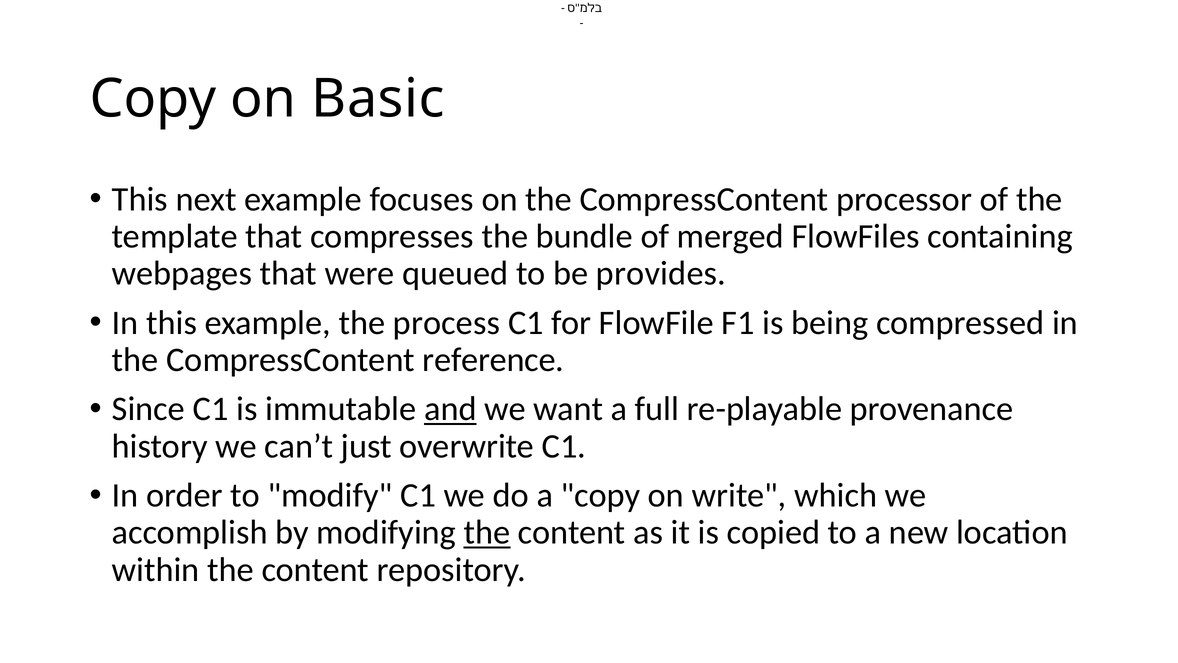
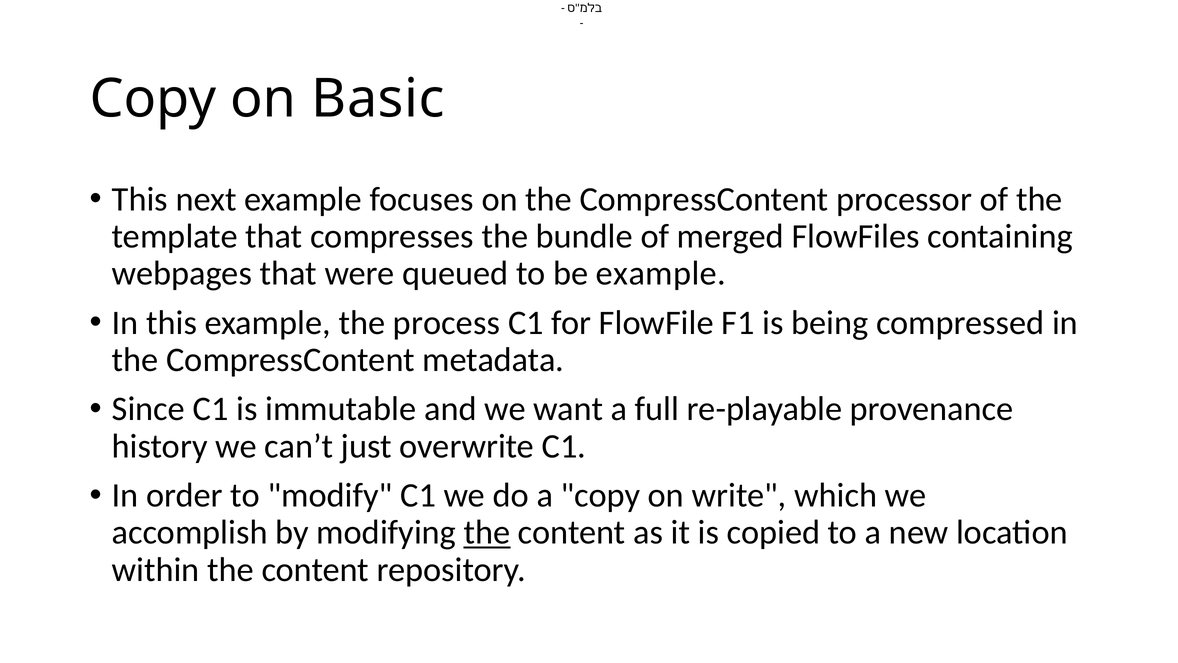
be provides: provides -> example
reference: reference -> metadata
and underline: present -> none
